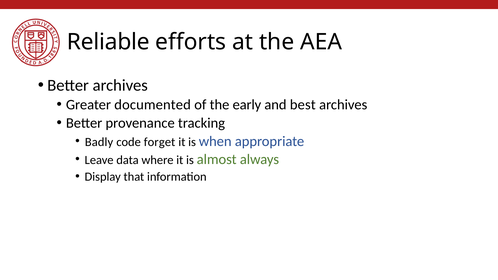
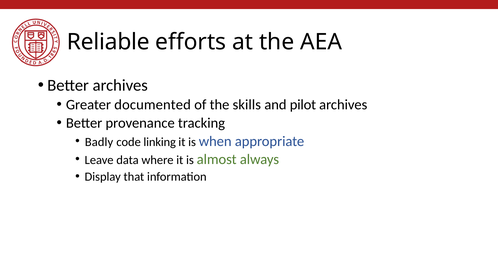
early: early -> skills
best: best -> pilot
forget: forget -> linking
